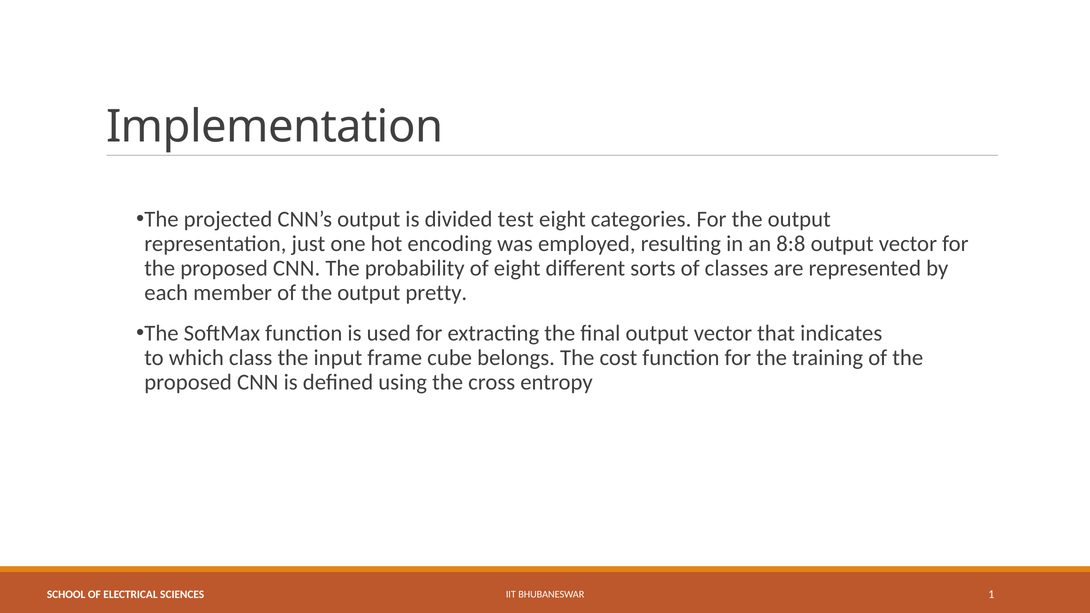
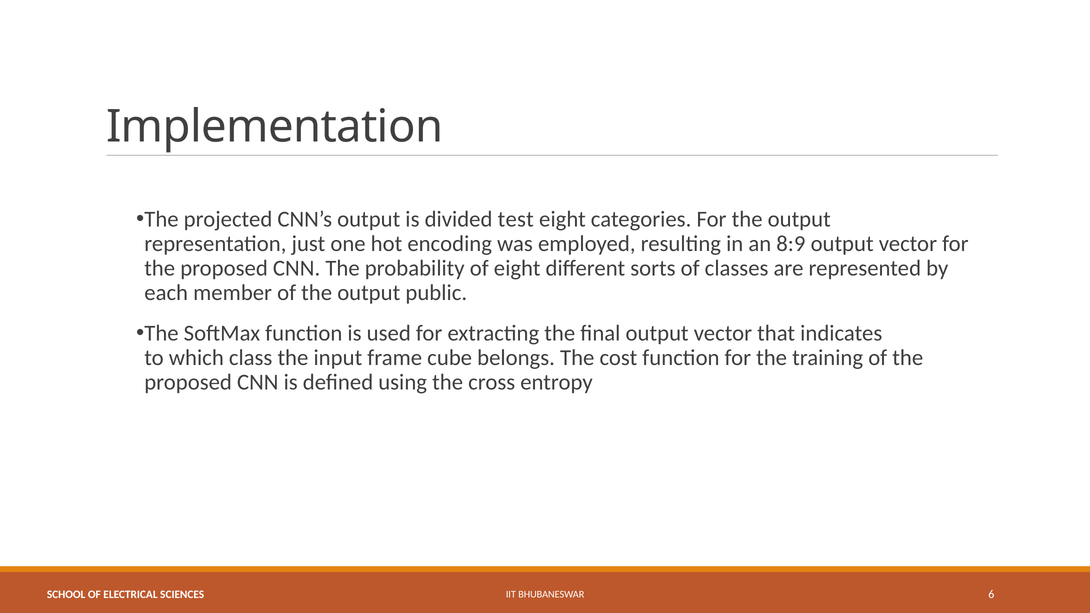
8:8: 8:8 -> 8:9
pretty: pretty -> public
1: 1 -> 6
